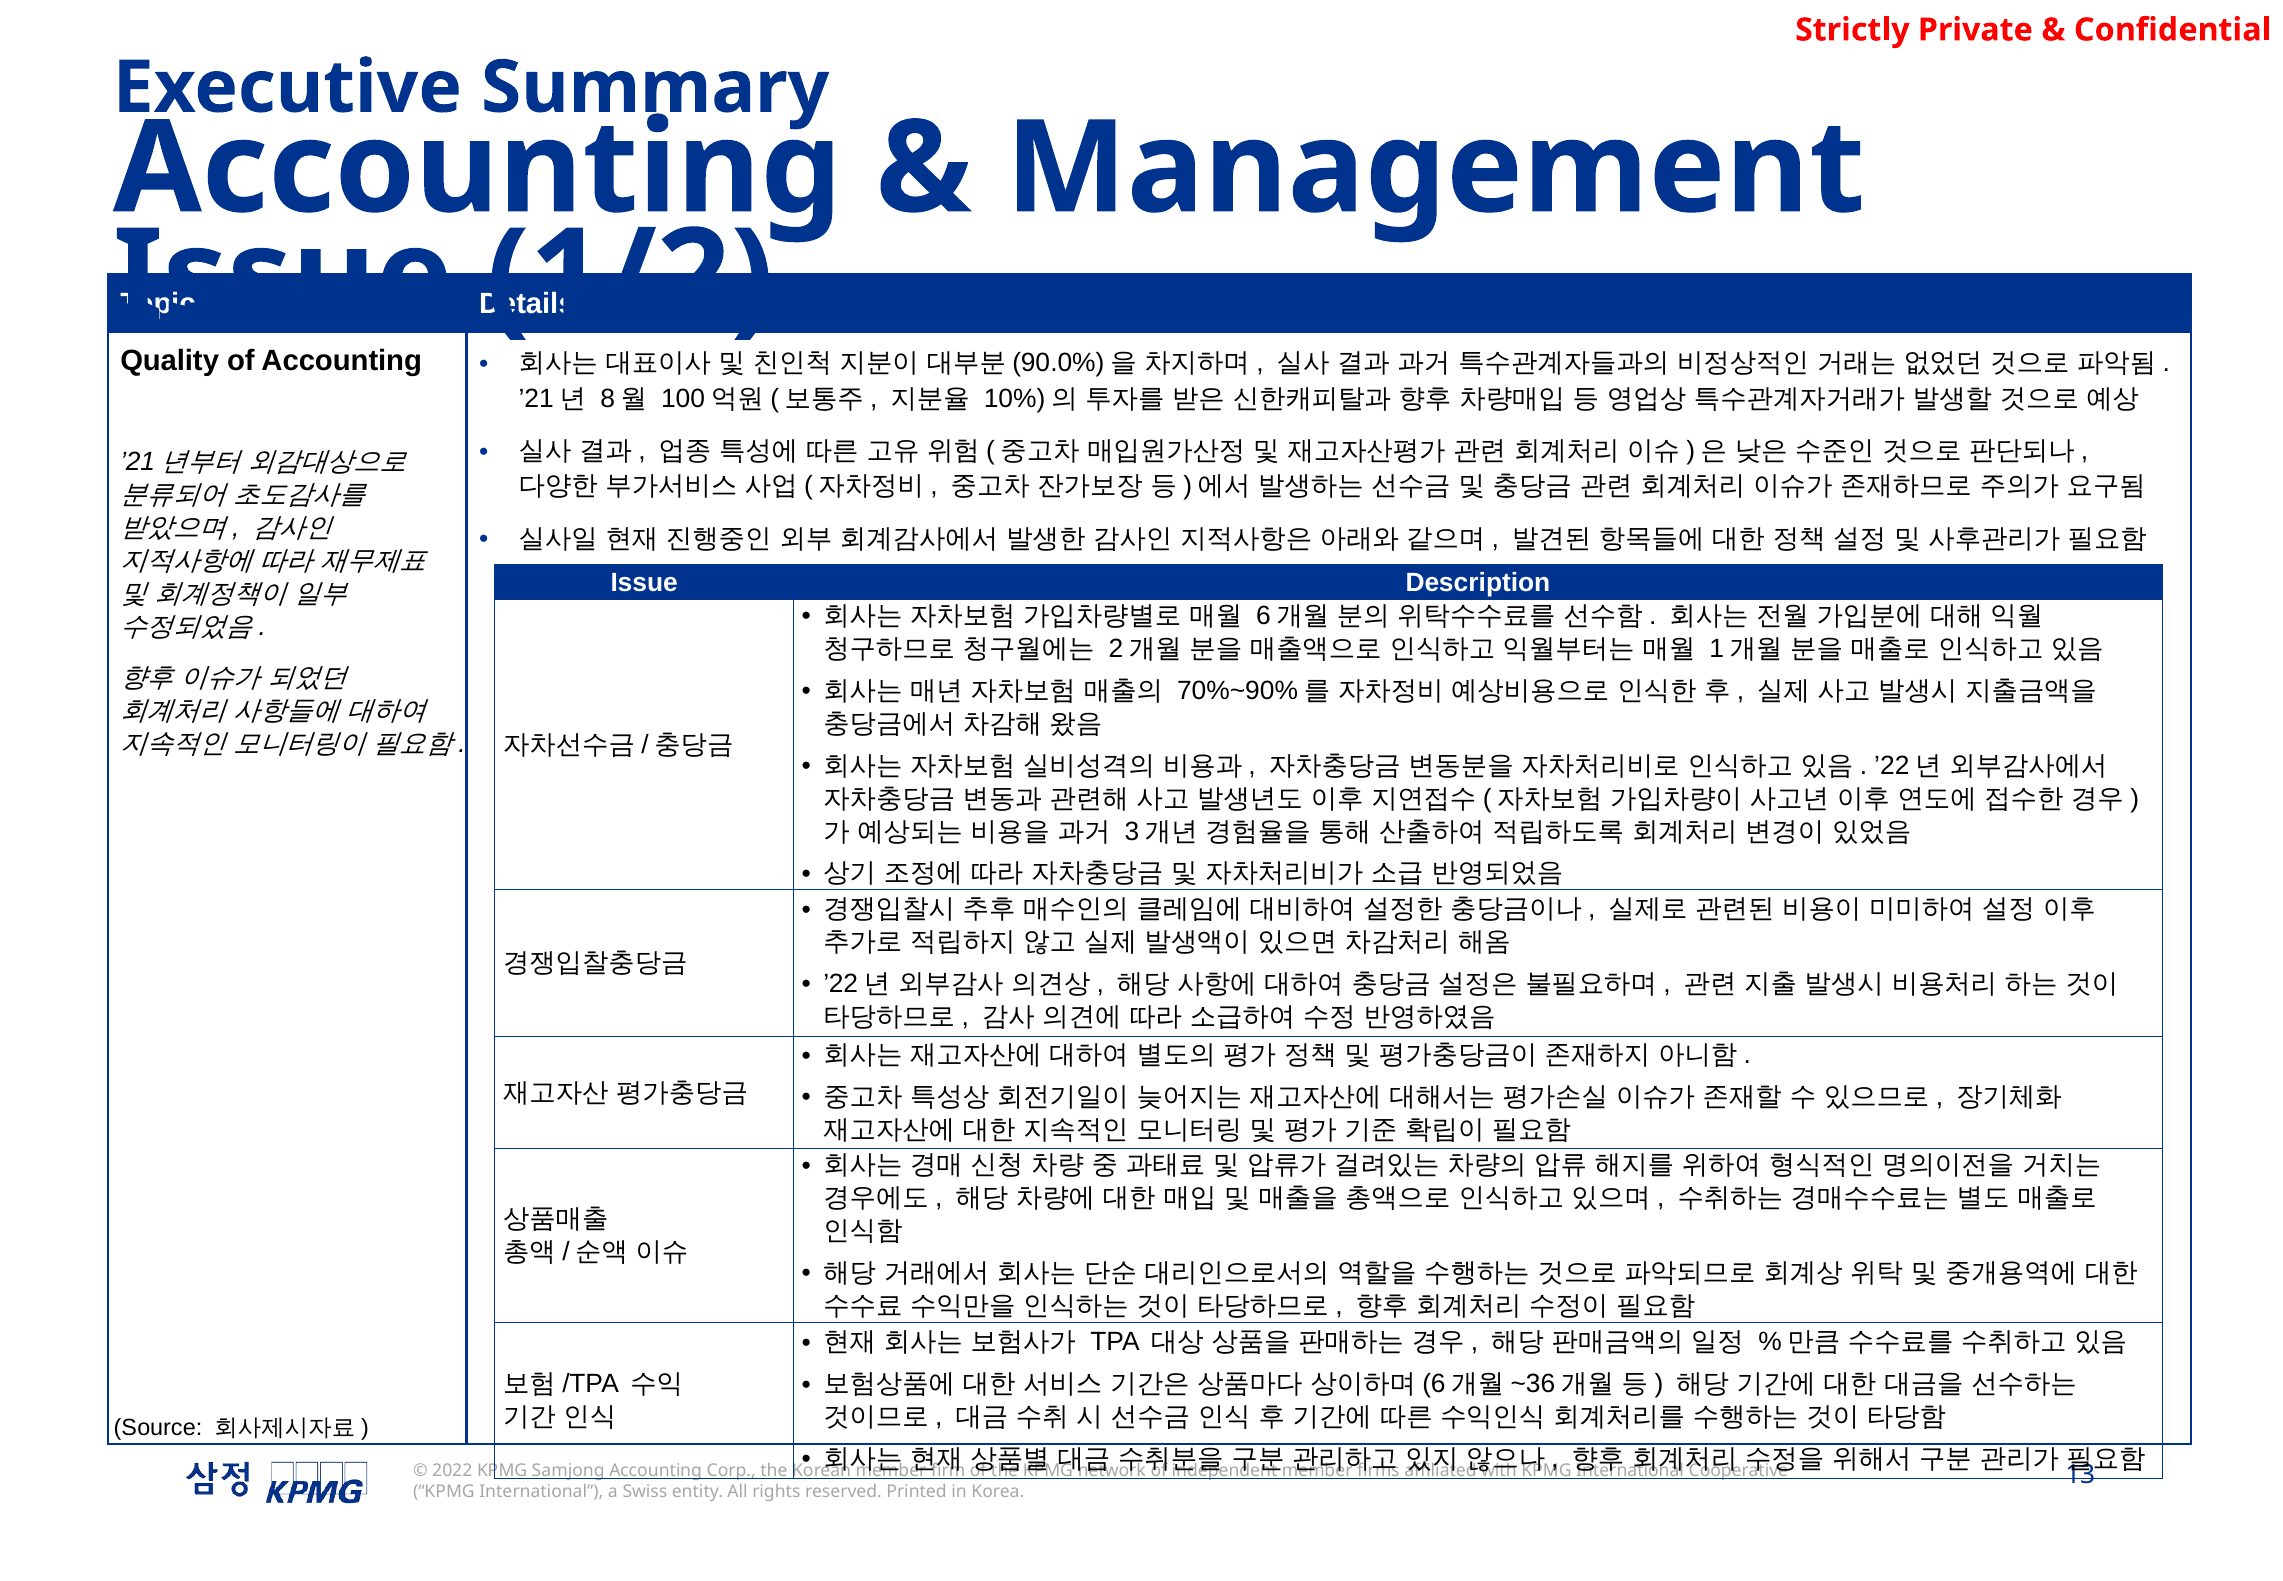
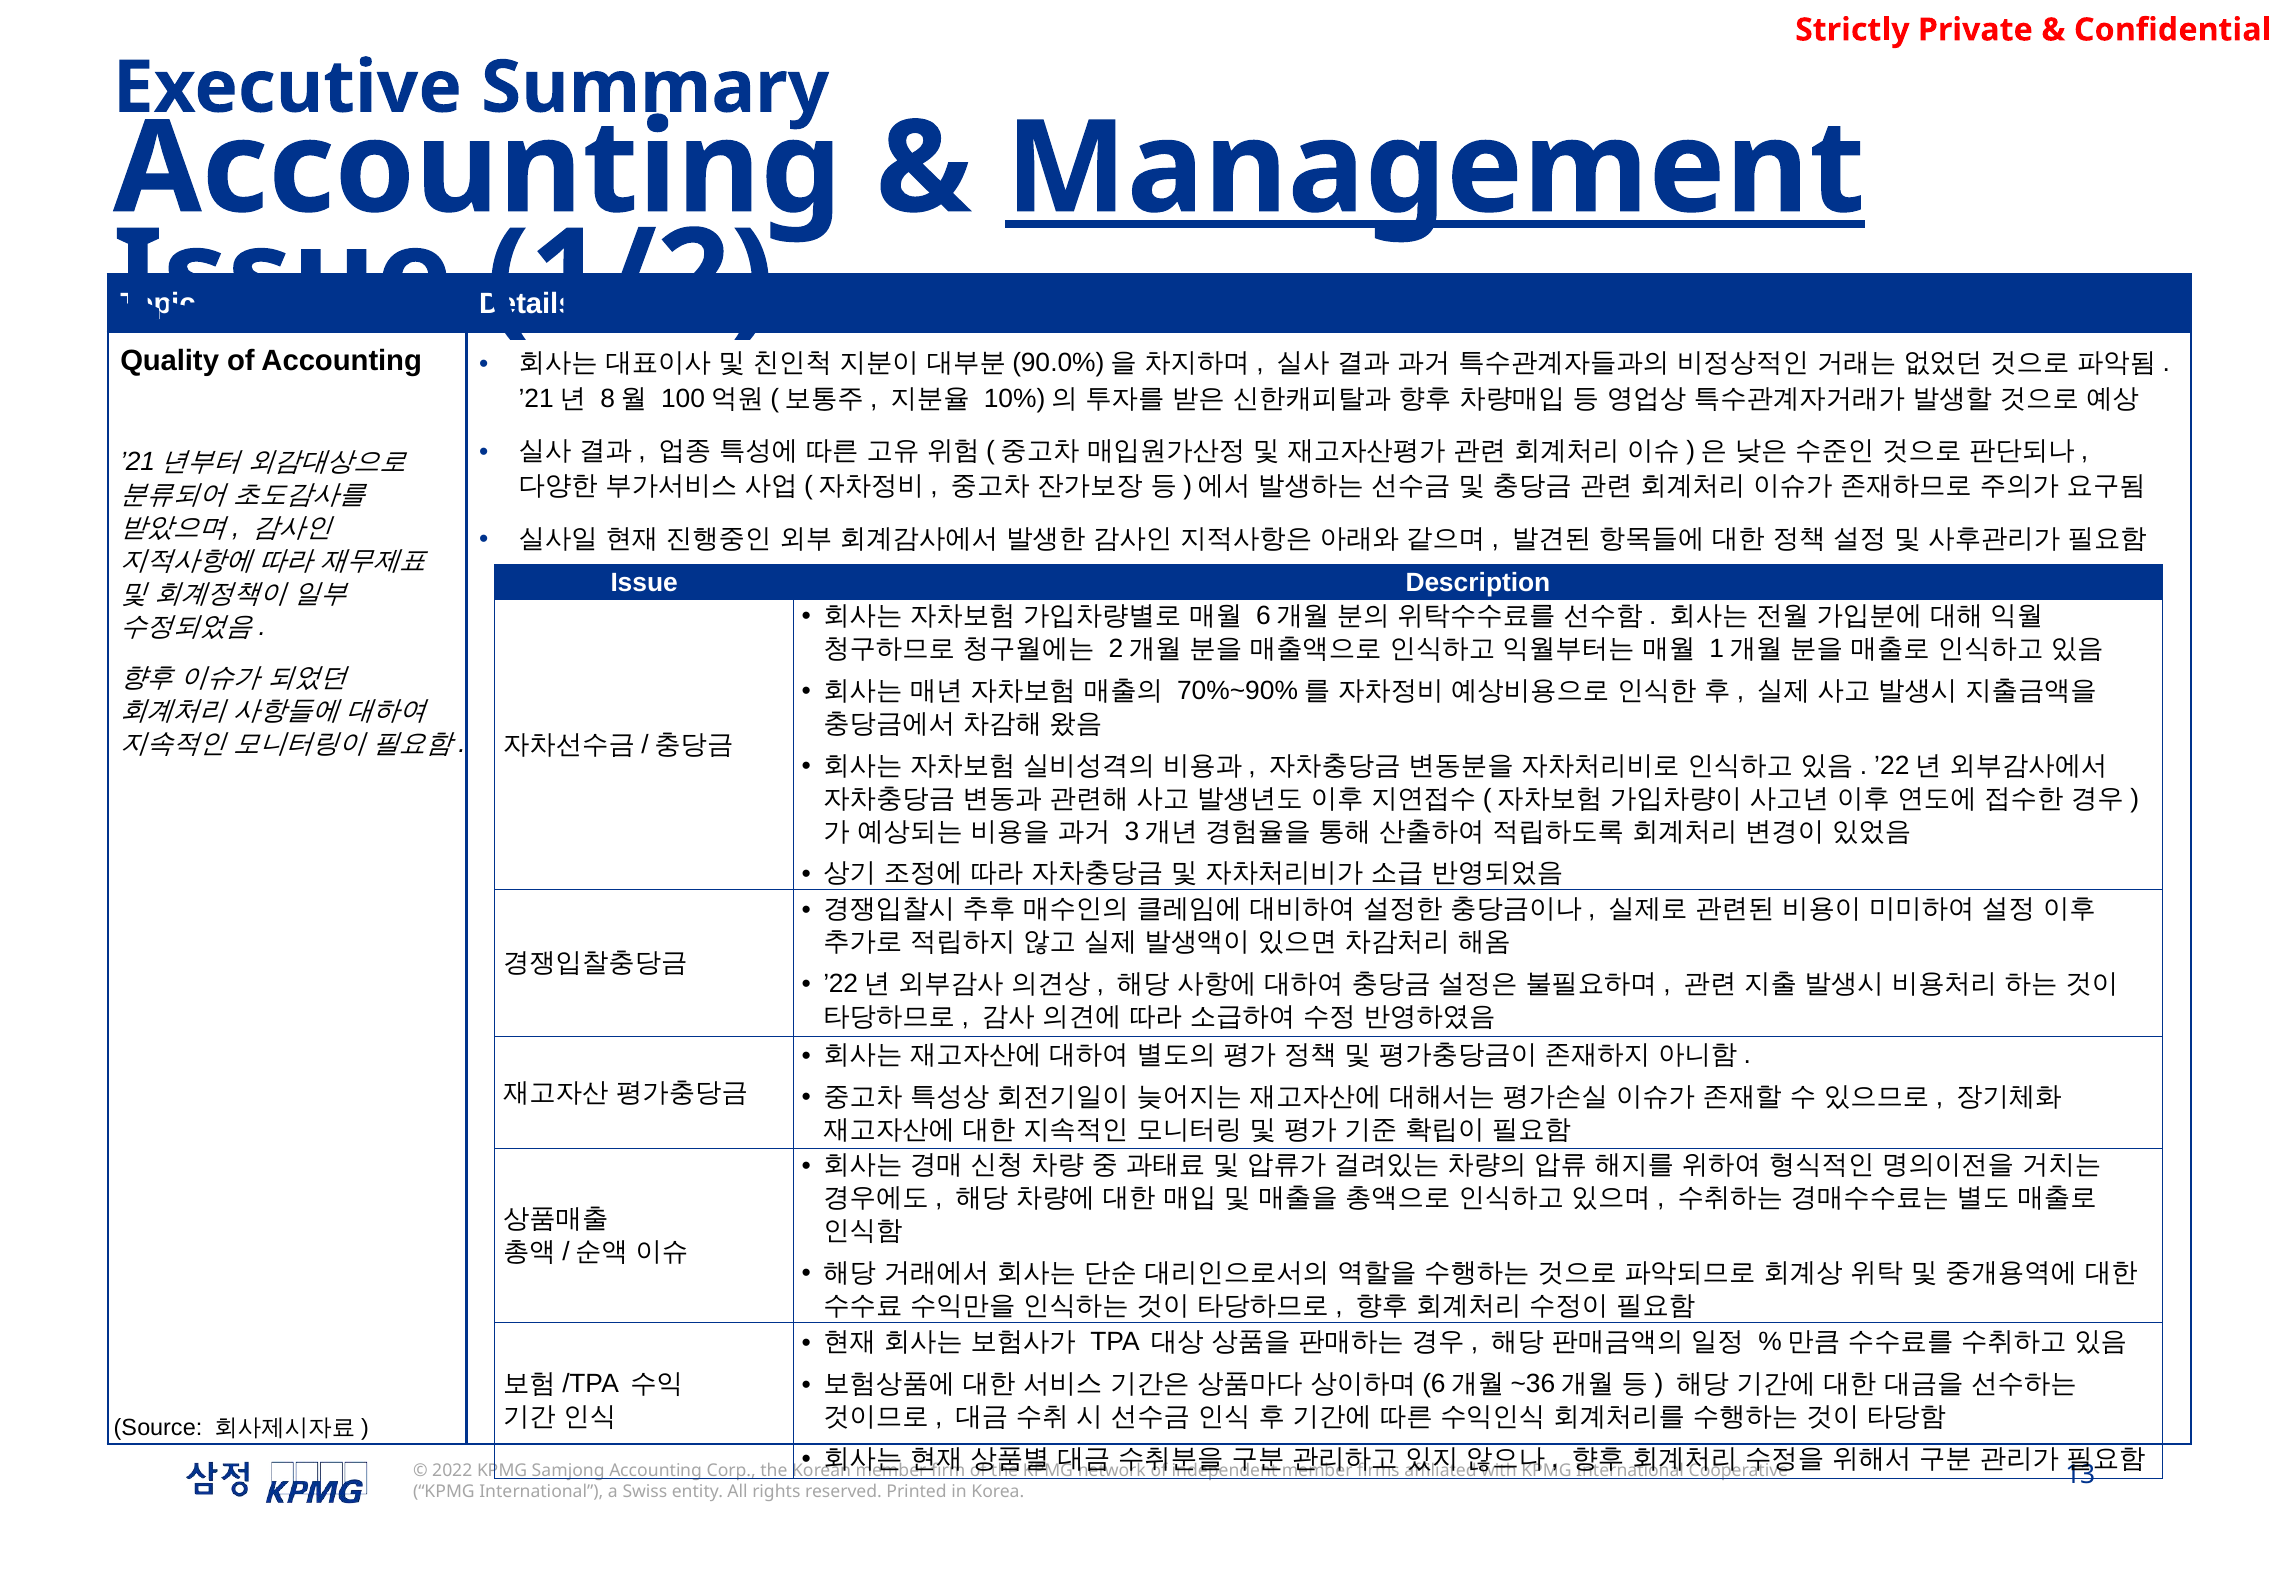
Management underline: none -> present
